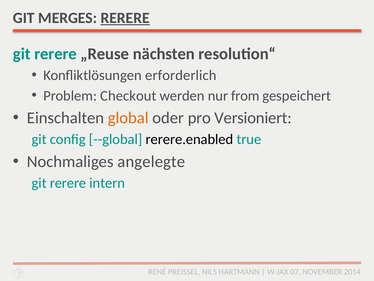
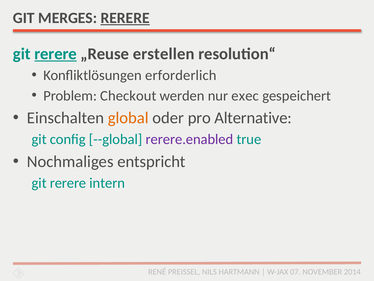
rerere at (56, 54) underline: none -> present
nächsten: nächsten -> erstellen
from: from -> exec
Versioniert: Versioniert -> Alternative
rerere.enabled colour: black -> purple
angelegte: angelegte -> entspricht
